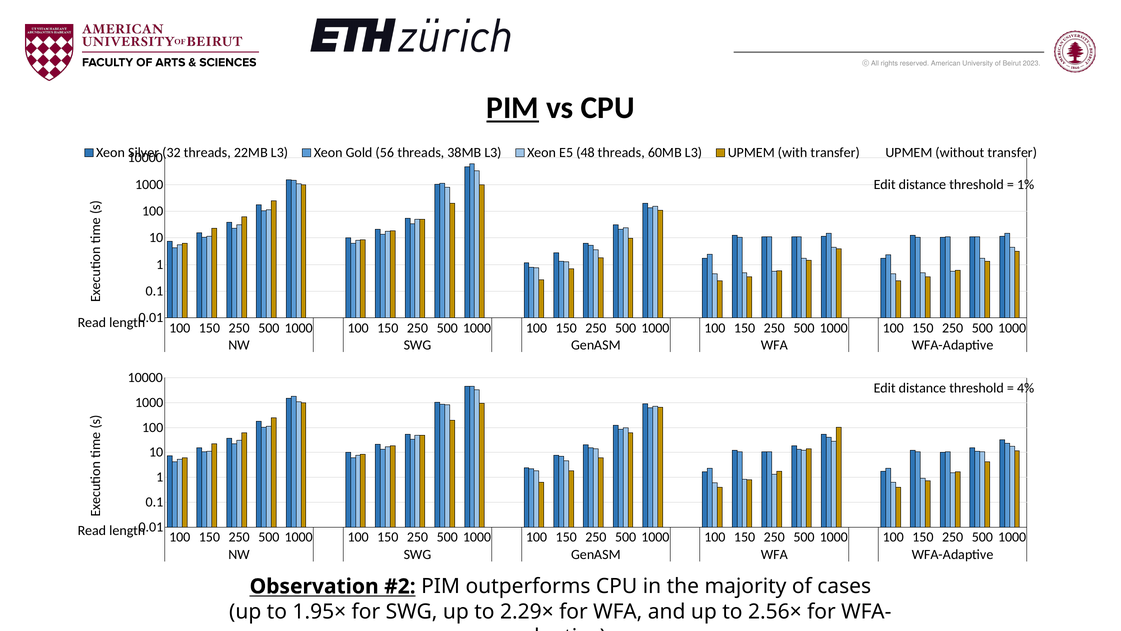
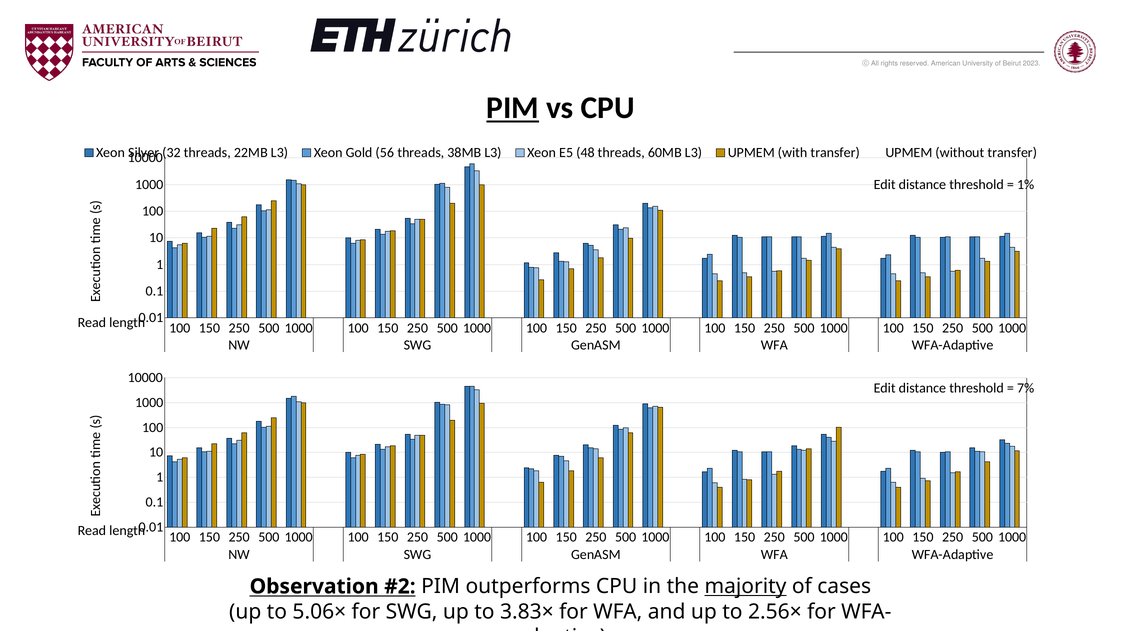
4%: 4% -> 7%
majority underline: none -> present
1.95×: 1.95× -> 5.06×
2.29×: 2.29× -> 3.83×
